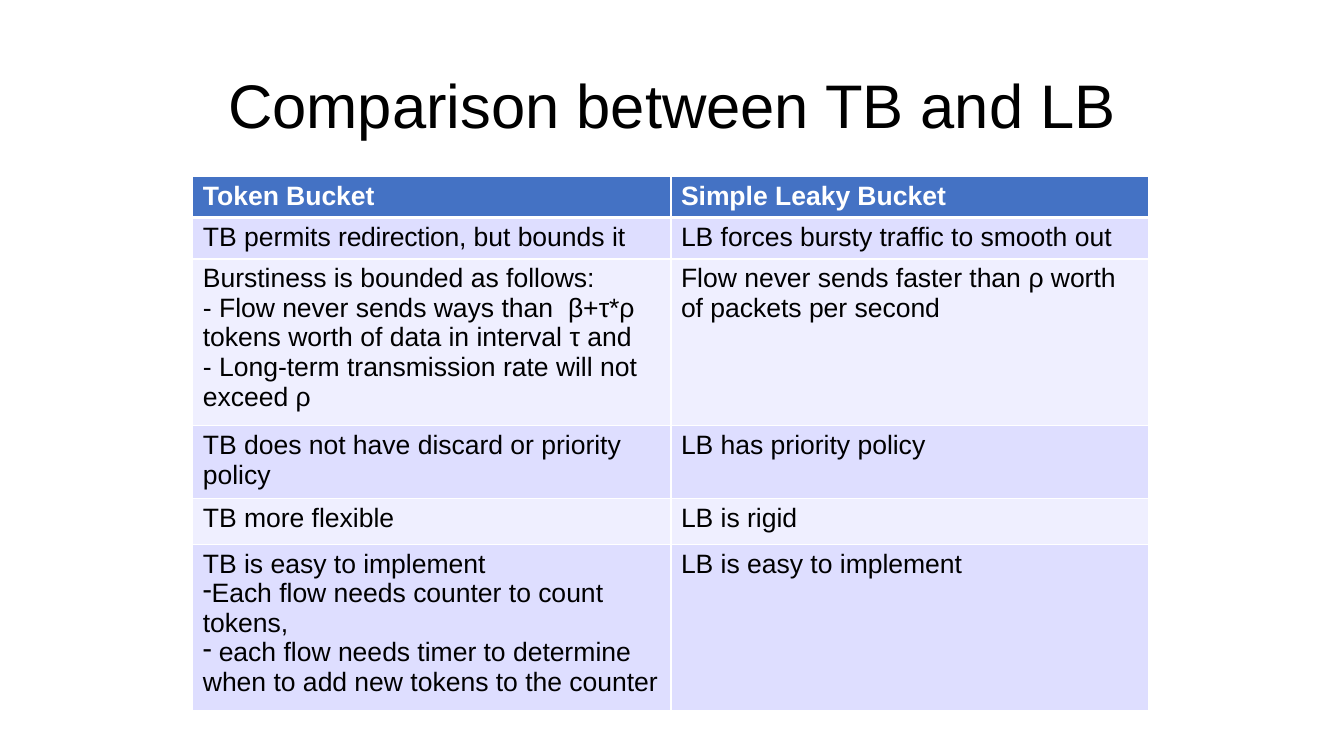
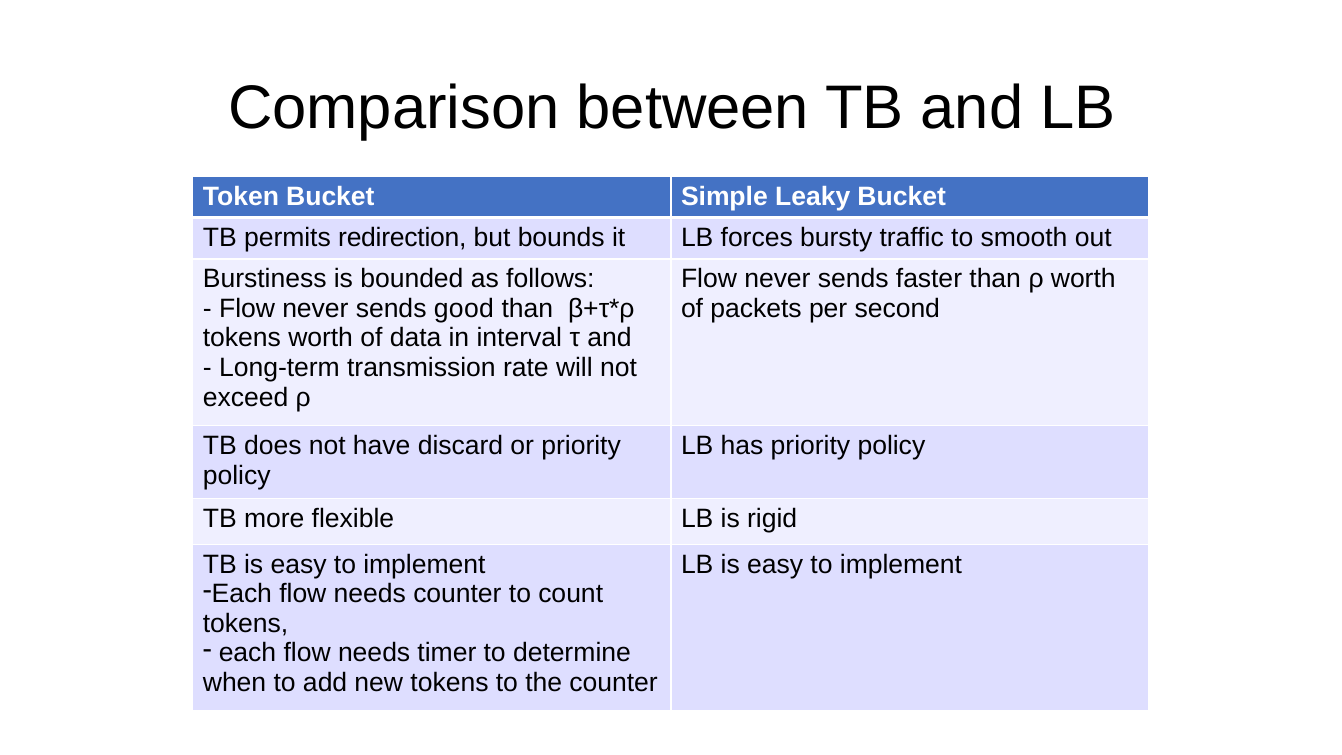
ways: ways -> good
